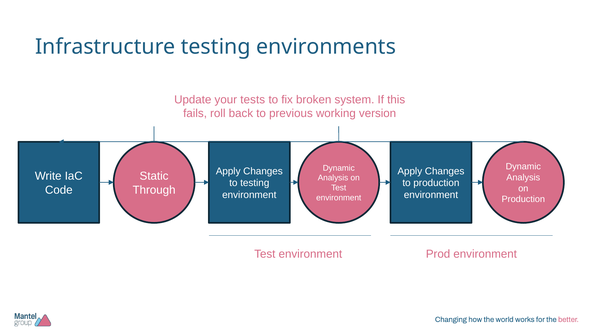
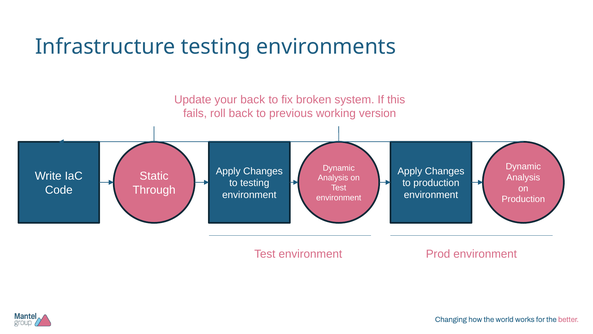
your tests: tests -> back
